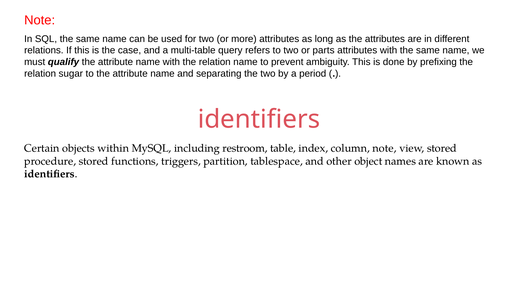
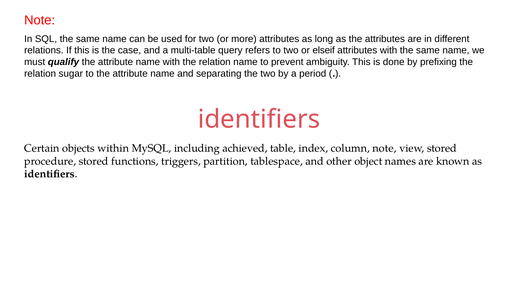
parts: parts -> elseif
restroom: restroom -> achieved
